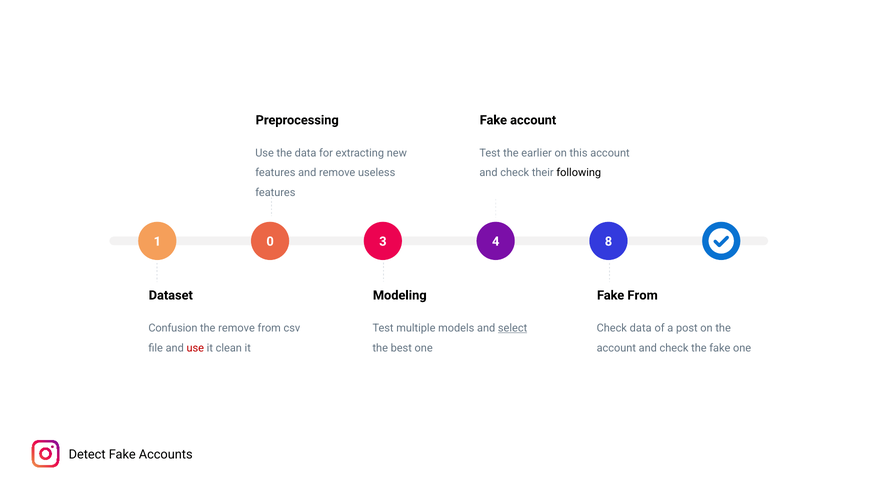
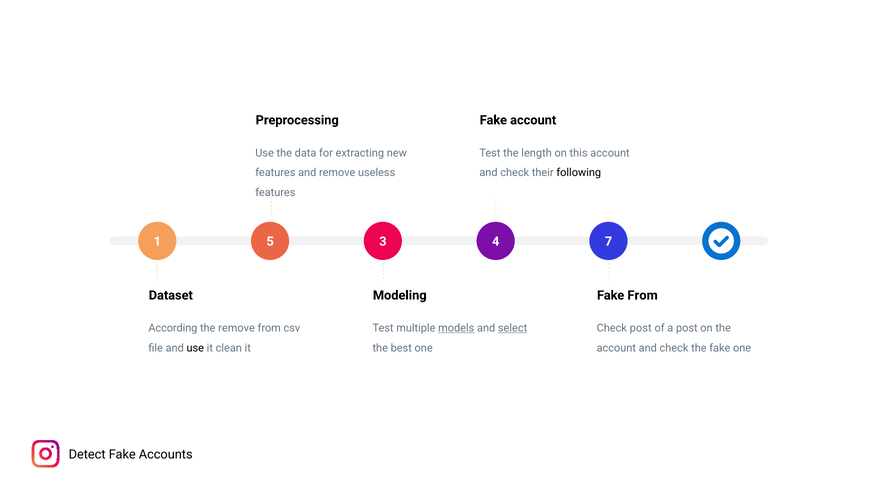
earlier: earlier -> length
0: 0 -> 5
8: 8 -> 7
Confusion: Confusion -> According
models underline: none -> present
Check data: data -> post
use at (195, 347) colour: red -> black
